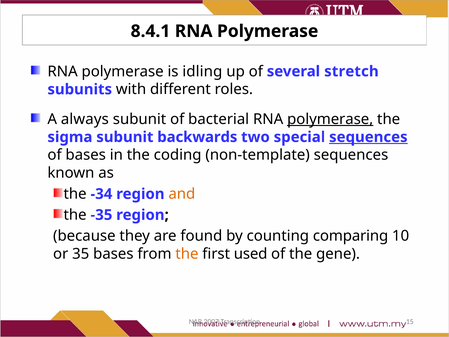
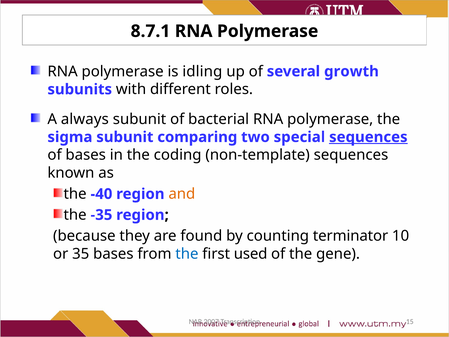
8.4.1: 8.4.1 -> 8.7.1
stretch: stretch -> growth
polymerase at (330, 119) underline: present -> none
backwards: backwards -> comparing
-34: -34 -> -40
comparing: comparing -> terminator
the at (187, 254) colour: orange -> blue
